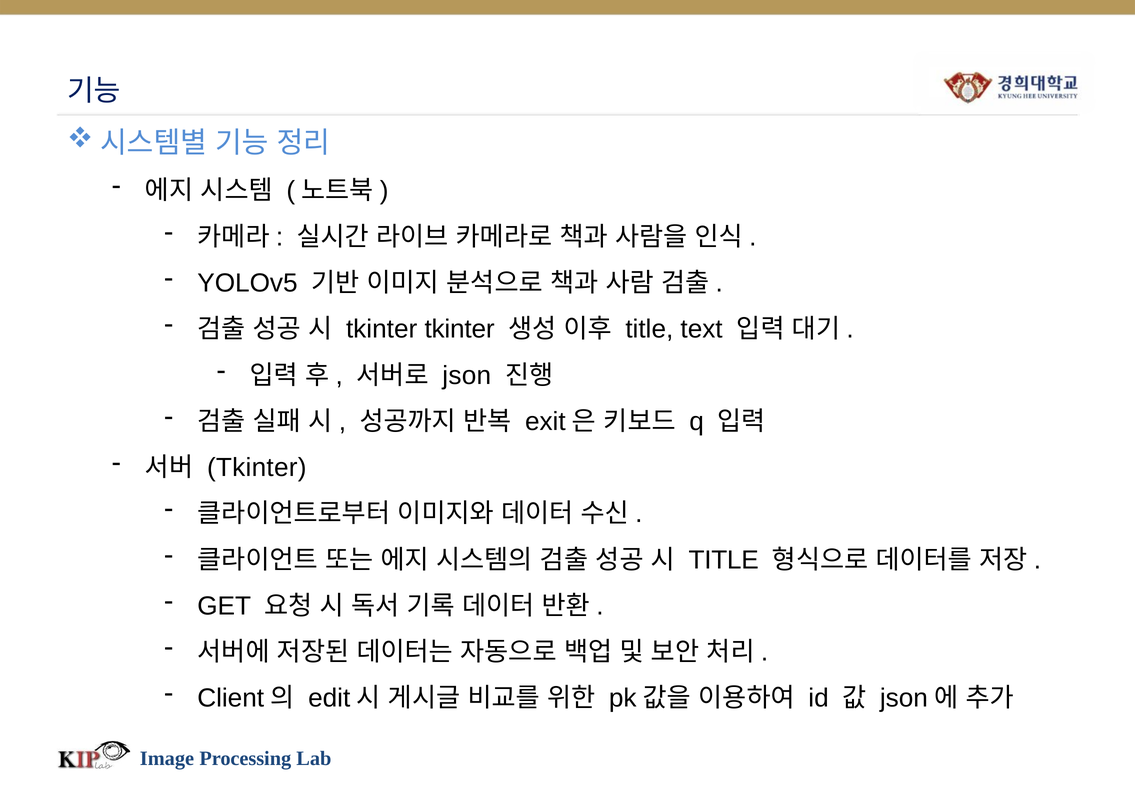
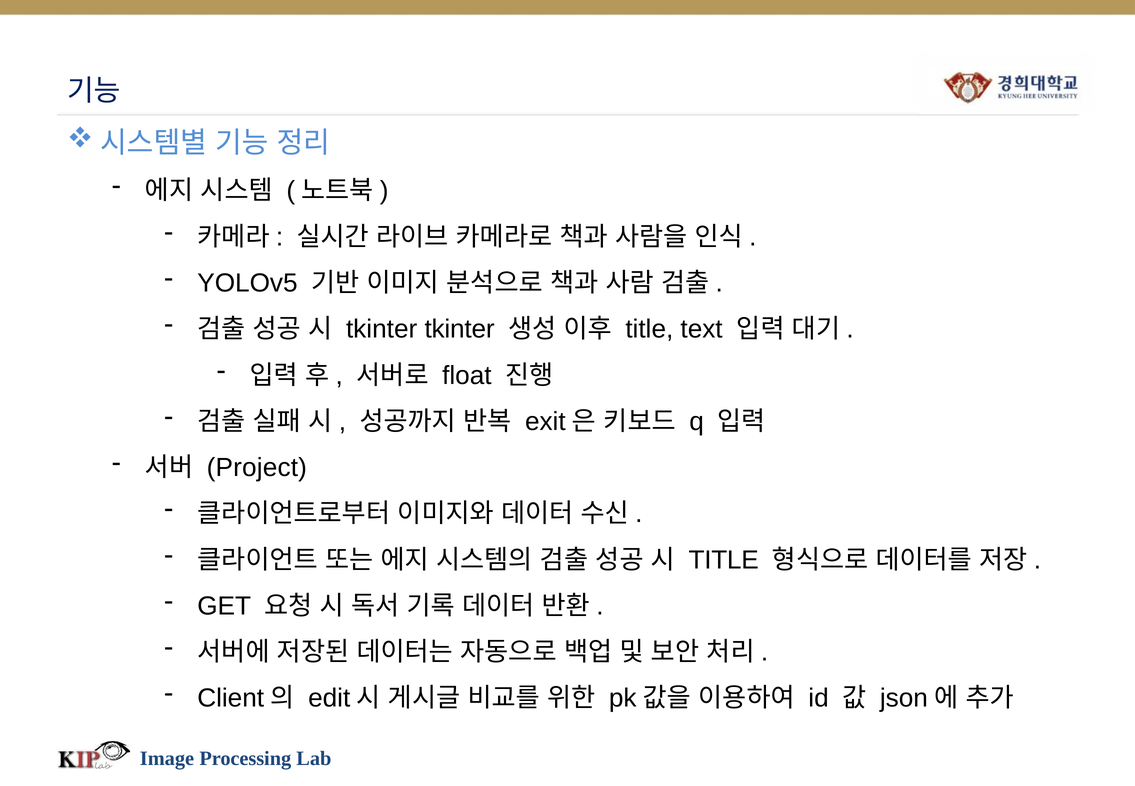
json: json -> float
Tkinter at (257, 467): Tkinter -> Project
